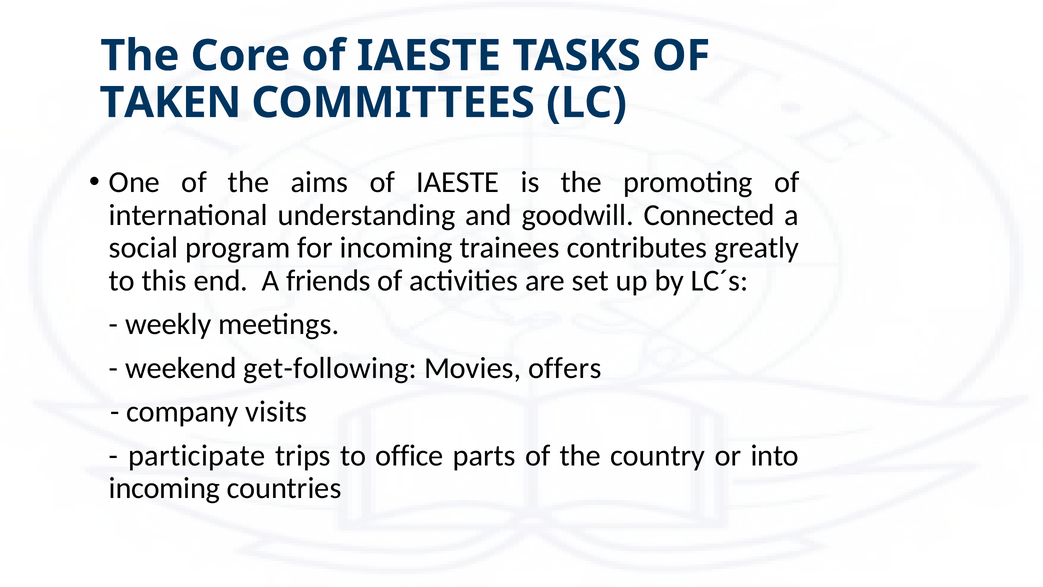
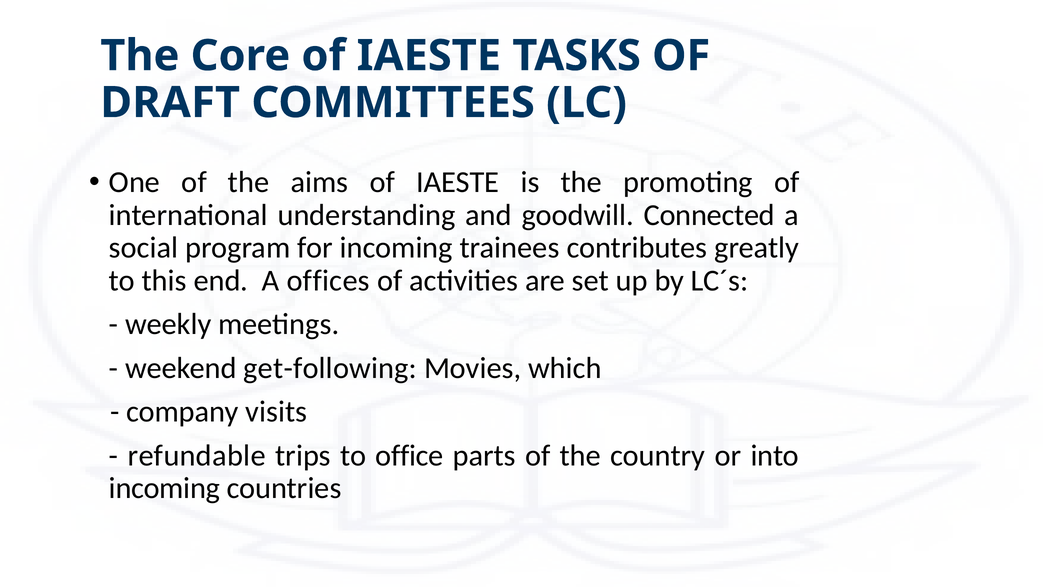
TAKEN: TAKEN -> DRAFT
friends: friends -> offices
offers: offers -> which
participate: participate -> refundable
